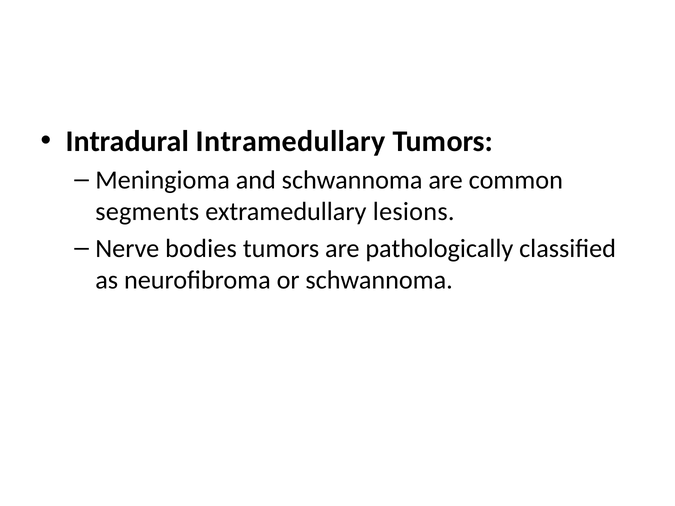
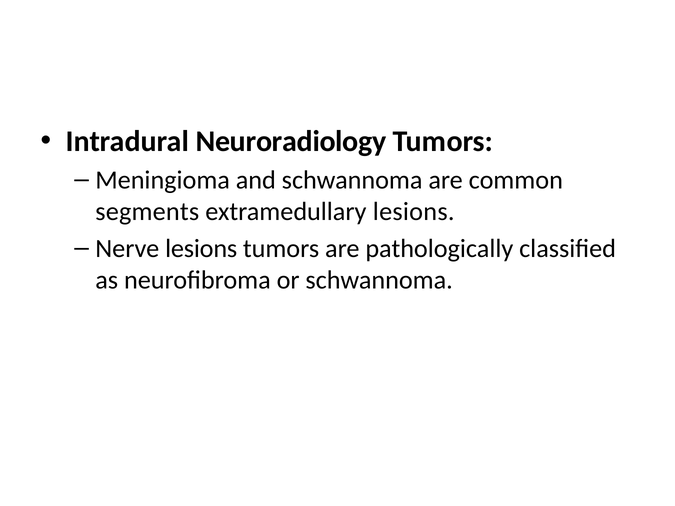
Intramedullary: Intramedullary -> Neuroradiology
Nerve bodies: bodies -> lesions
